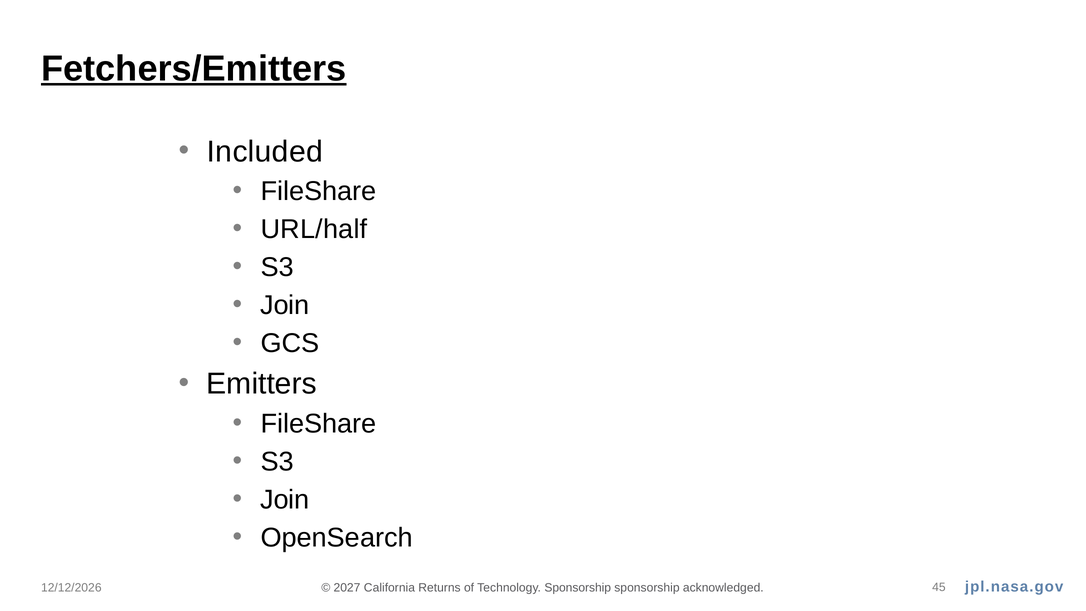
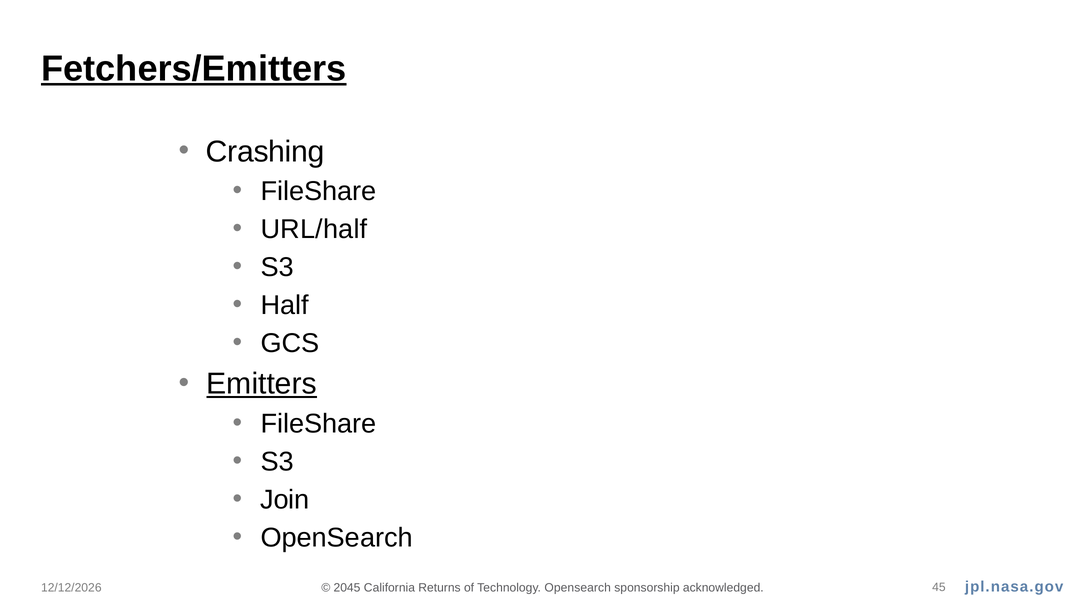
Included: Included -> Crashing
Join at (285, 305): Join -> Half
Emitters underline: none -> present
2027: 2027 -> 2045
Technology Sponsorship: Sponsorship -> Opensearch
